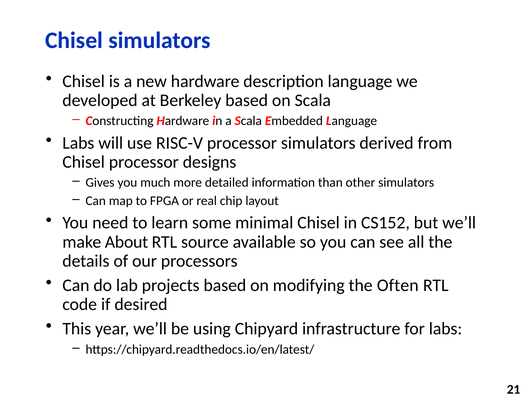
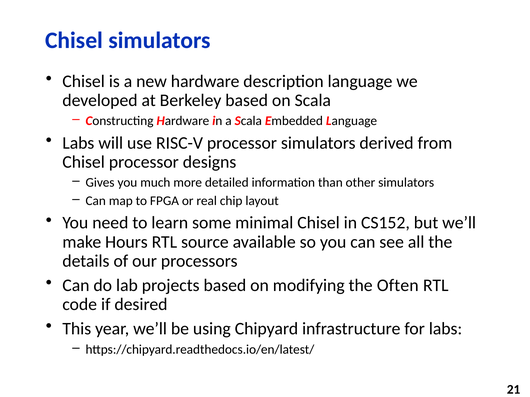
About: About -> Hours
